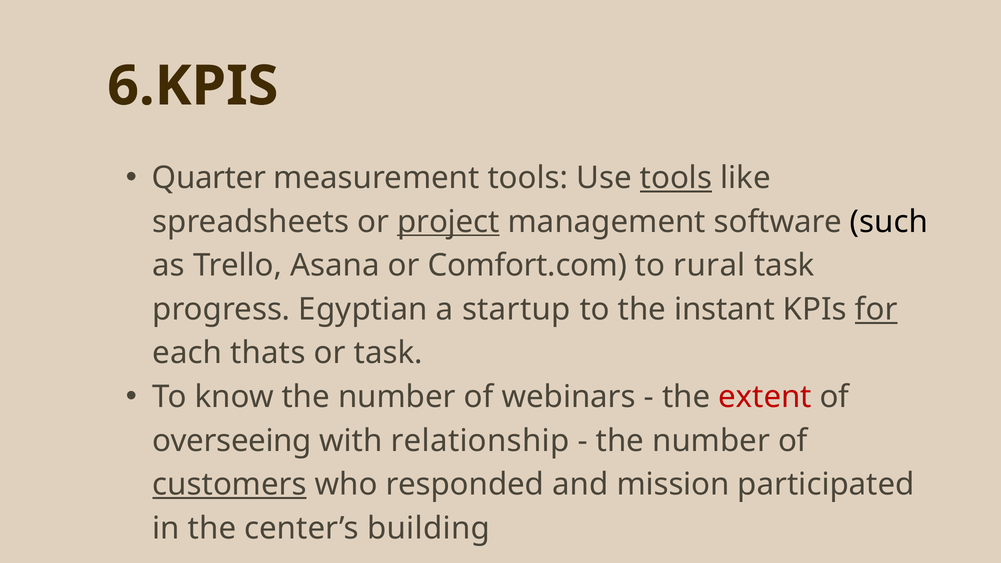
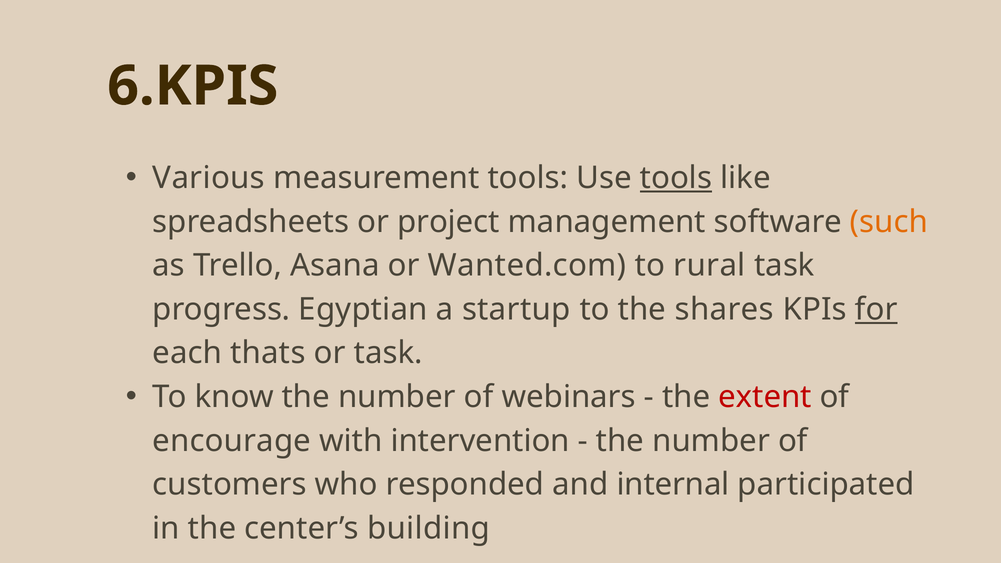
Quarter: Quarter -> Various
project underline: present -> none
such colour: black -> orange
Comfort.com: Comfort.com -> Wanted.com
instant: instant -> shares
overseeing: overseeing -> encourage
relationship: relationship -> intervention
customers underline: present -> none
mission: mission -> internal
